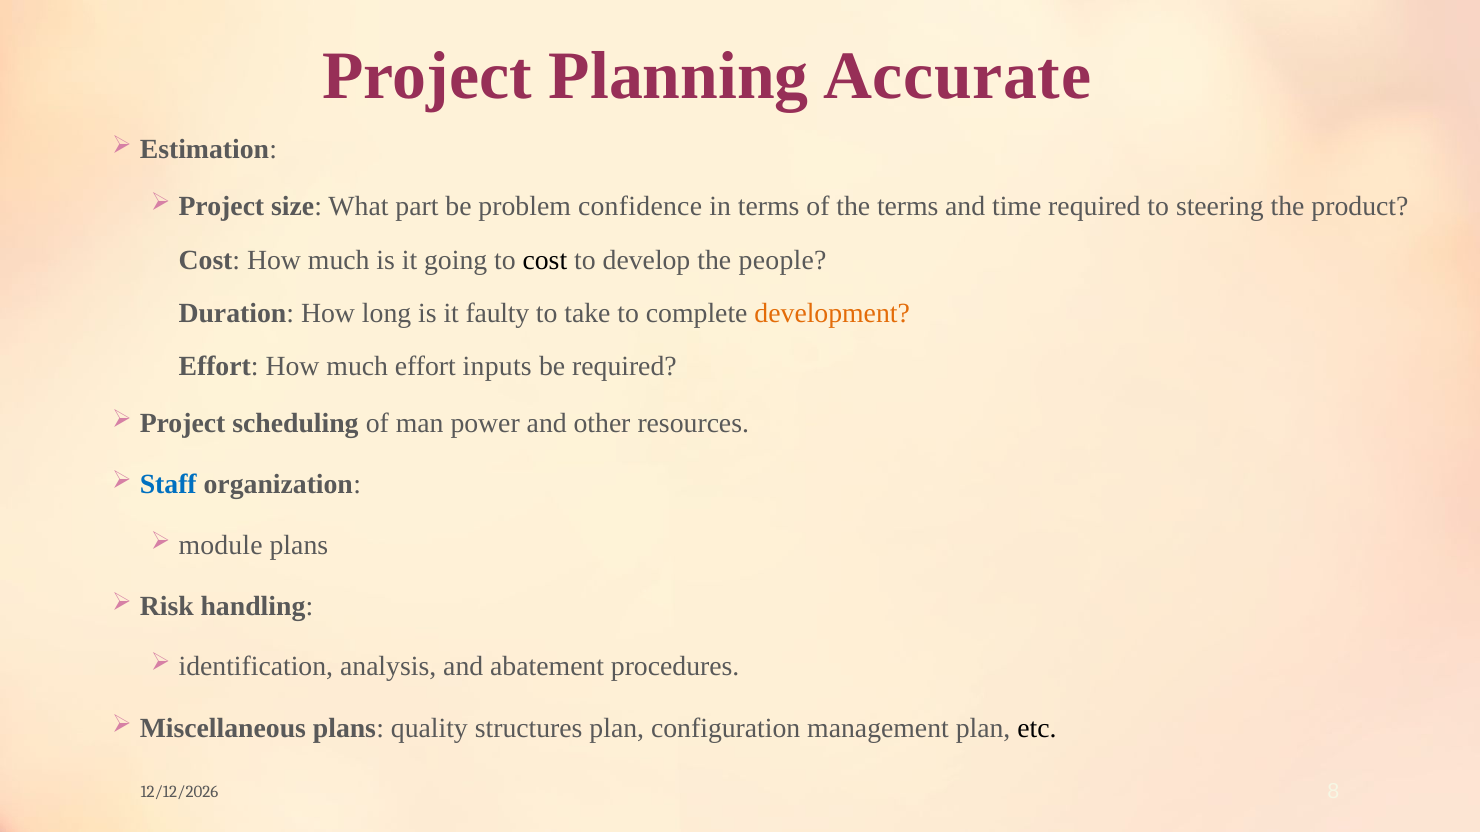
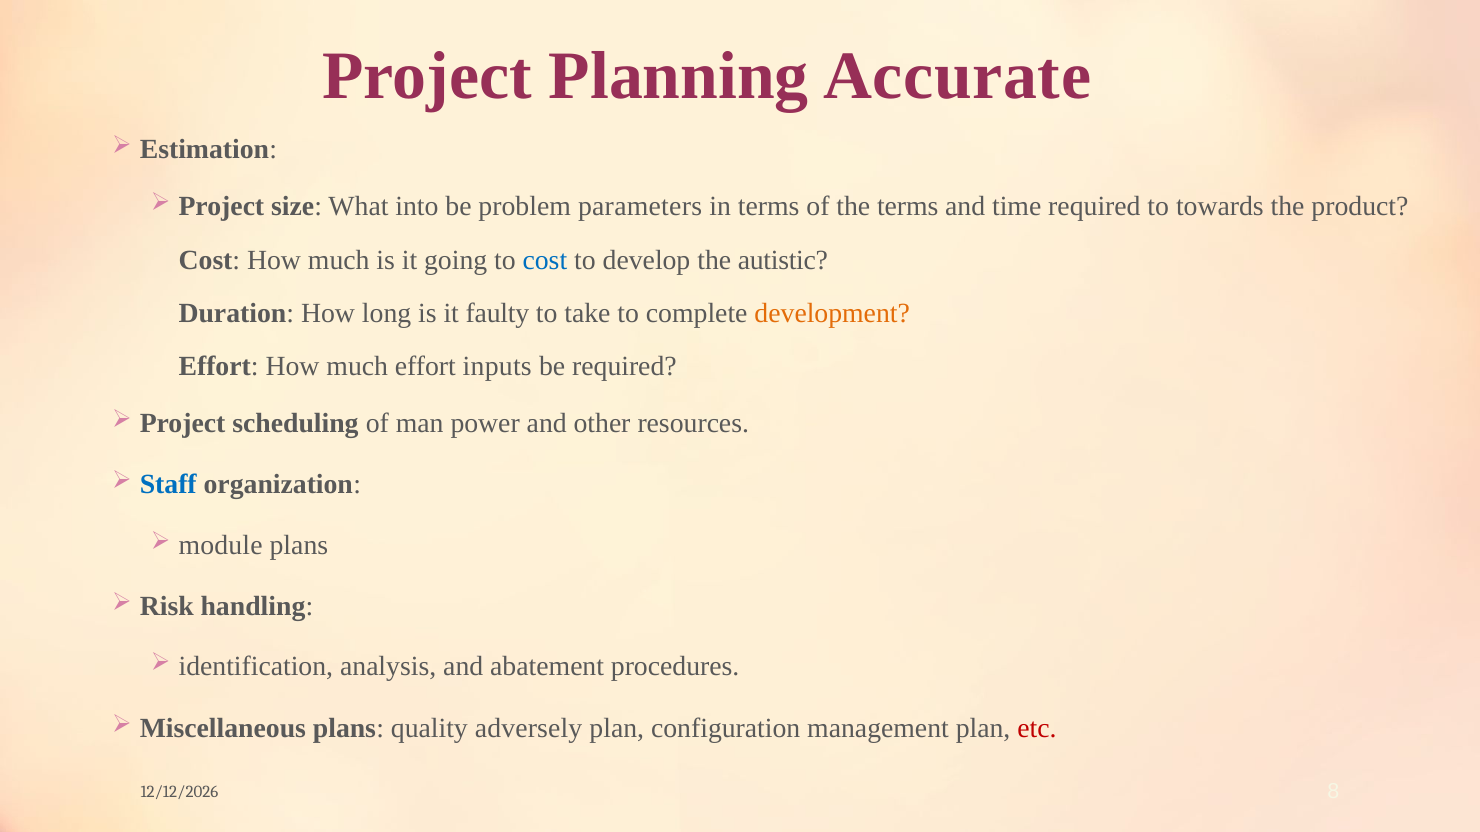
part: part -> into
confidence: confidence -> parameters
steering: steering -> towards
cost at (545, 260) colour: black -> blue
people: people -> autistic
structures: structures -> adversely
etc colour: black -> red
